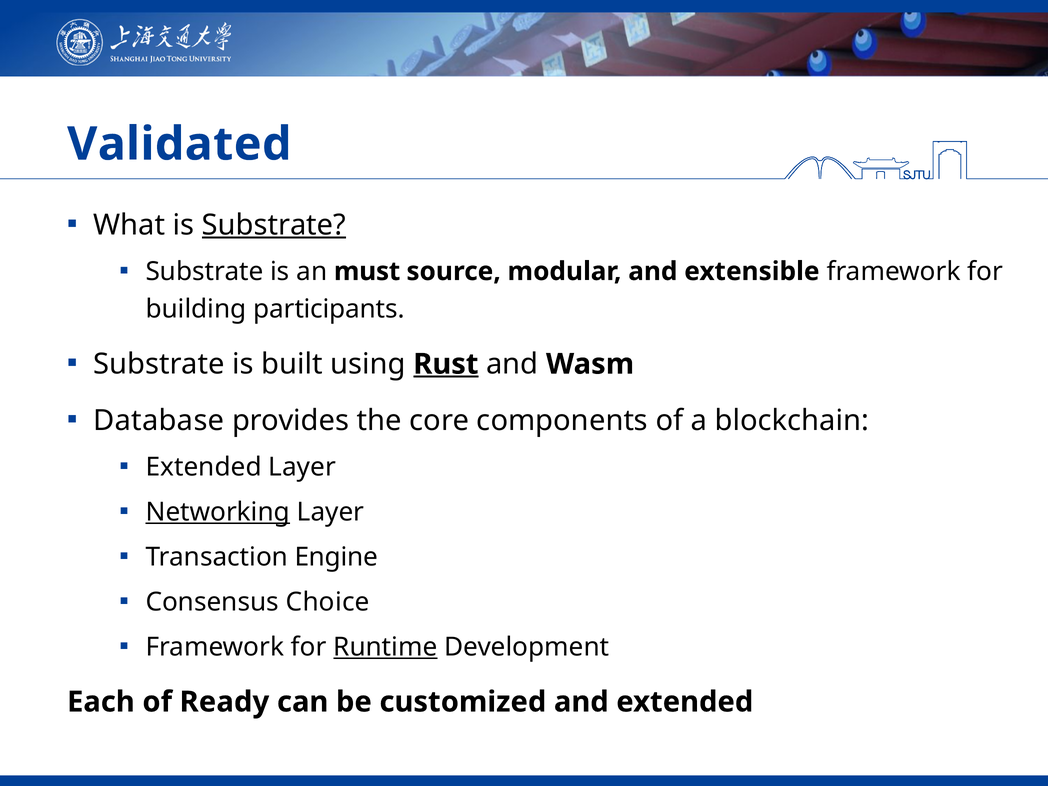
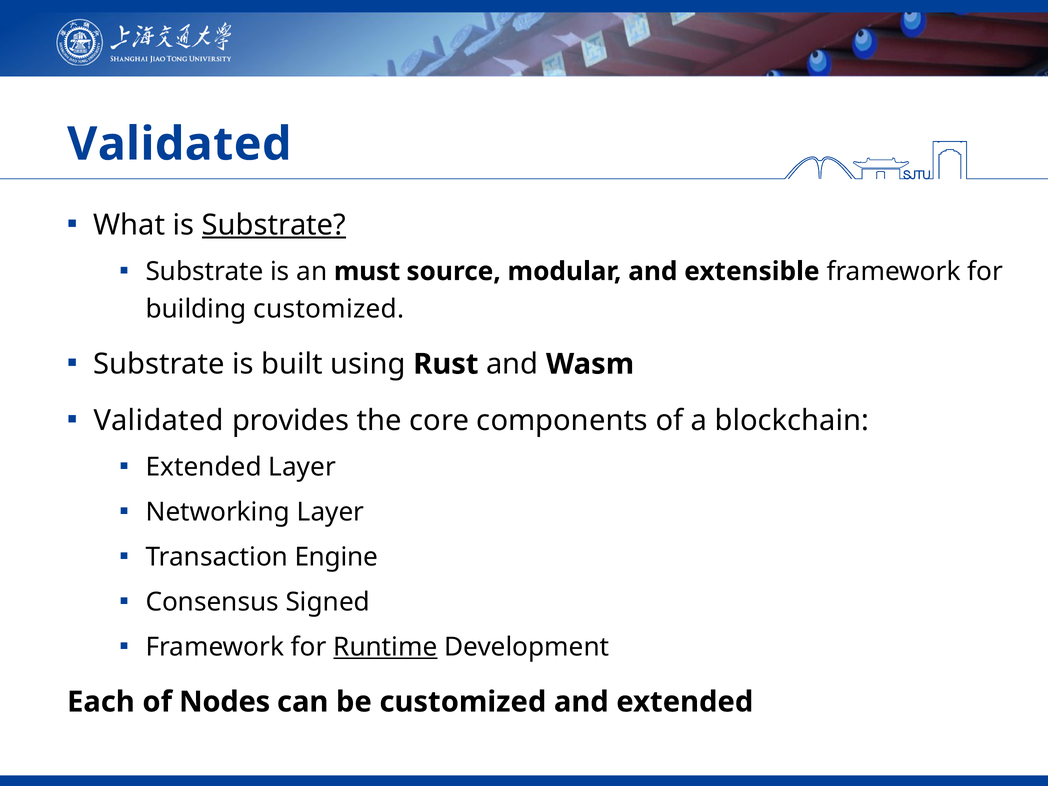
building participants: participants -> customized
Rust underline: present -> none
Database at (159, 421): Database -> Validated
Networking underline: present -> none
Choice: Choice -> Signed
Ready: Ready -> Nodes
